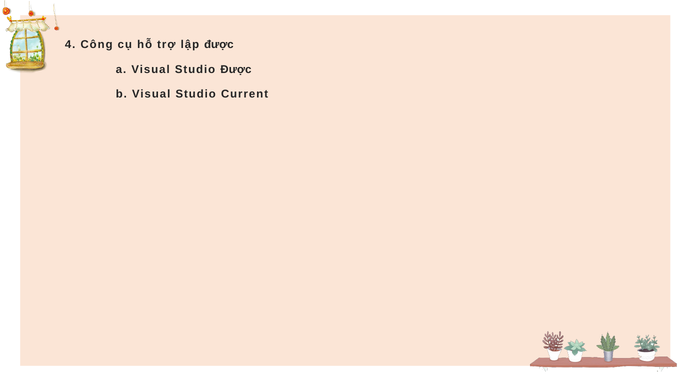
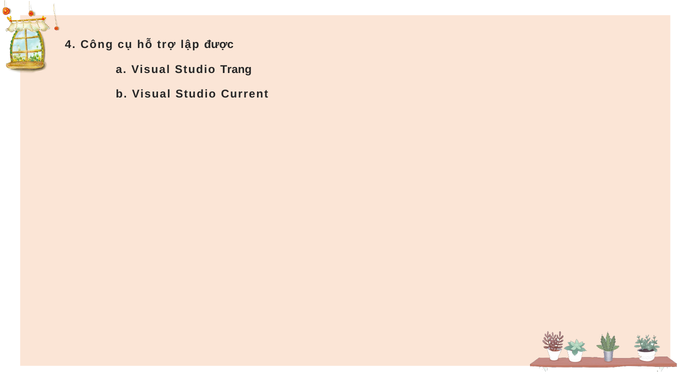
Studio Được: Được -> Trang
